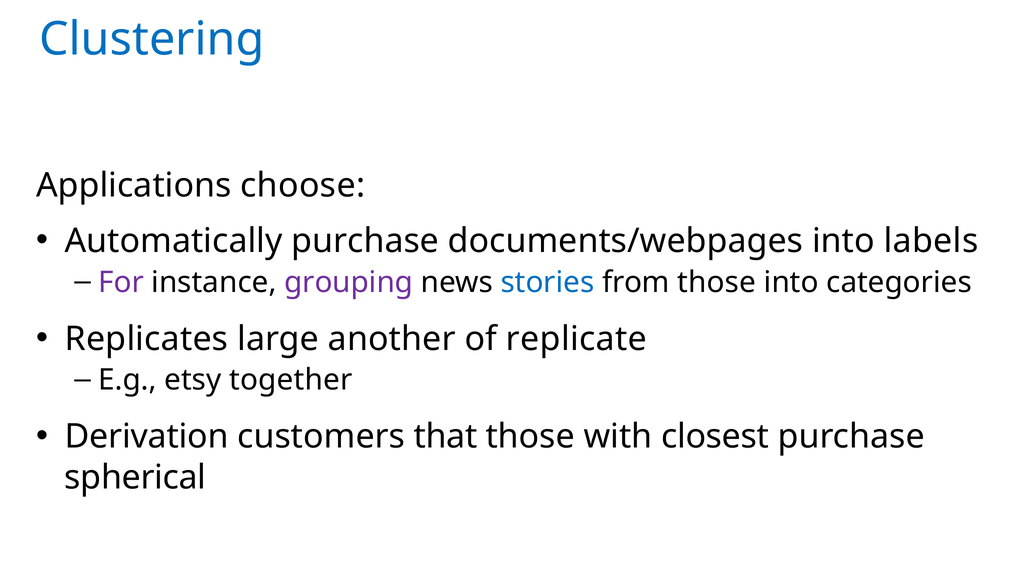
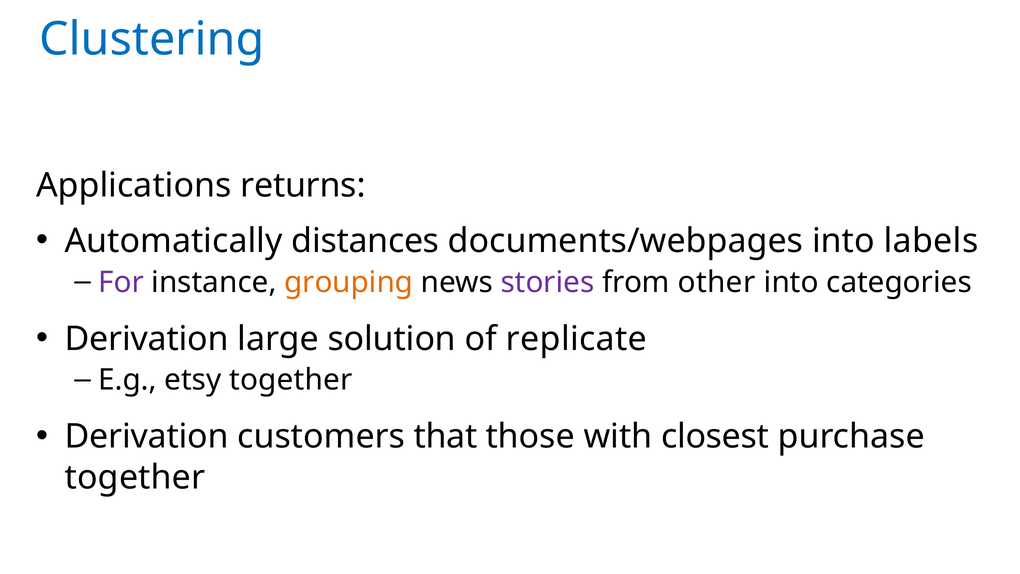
choose: choose -> returns
Automatically purchase: purchase -> distances
grouping colour: purple -> orange
stories colour: blue -> purple
from those: those -> other
Replicates at (147, 339): Replicates -> Derivation
another: another -> solution
spherical at (135, 477): spherical -> together
